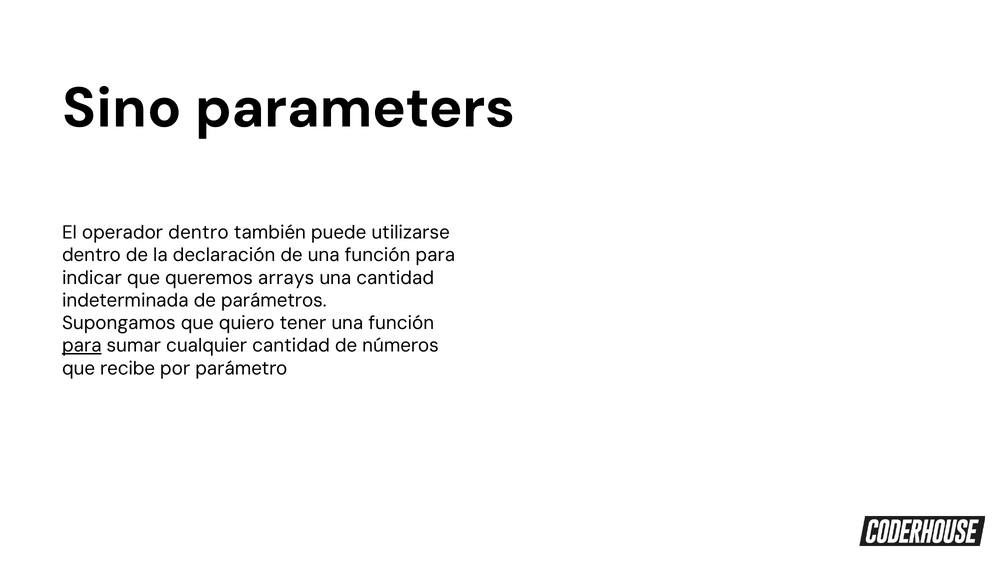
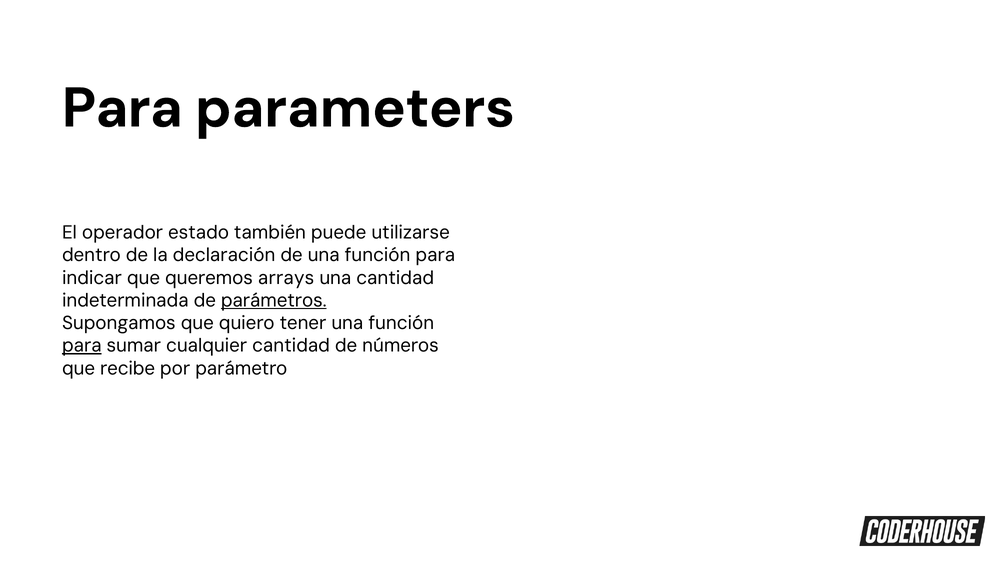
Sino at (122, 108): Sino -> Para
operador dentro: dentro -> estado
parámetros underline: none -> present
